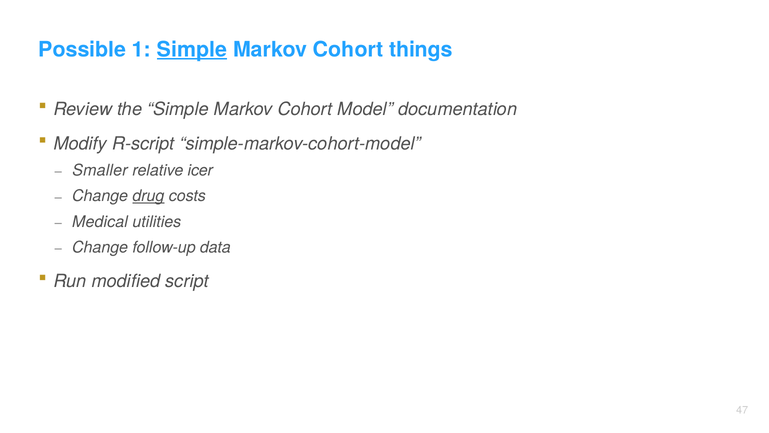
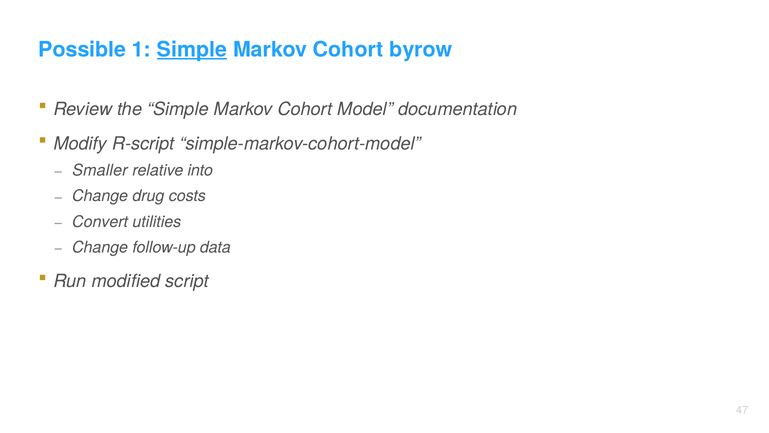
things: things -> byrow
icer: icer -> into
drug underline: present -> none
Medical: Medical -> Convert
